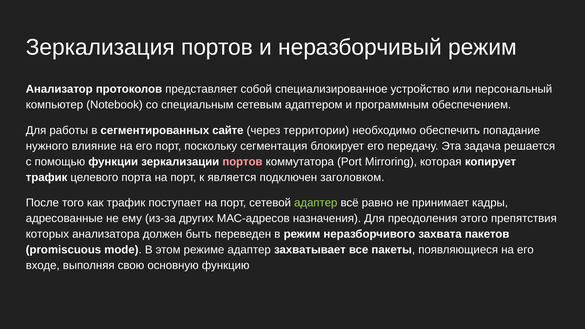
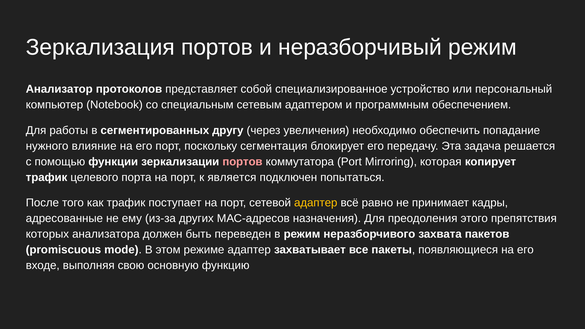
сайте: сайте -> другу
территории: территории -> увеличения
заголовком: заголовком -> попытаться
адаптер at (316, 203) colour: light green -> yellow
